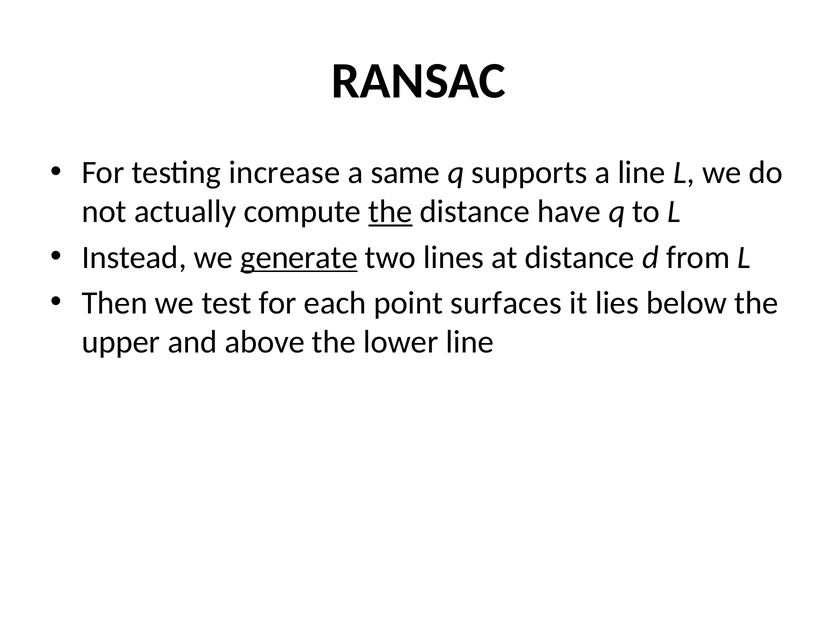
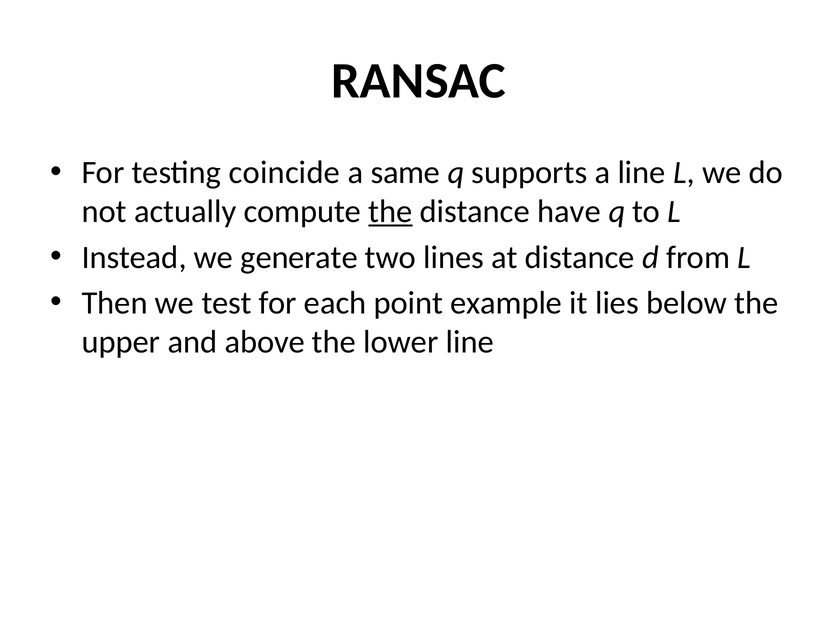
increase: increase -> coincide
generate underline: present -> none
surfaces: surfaces -> example
